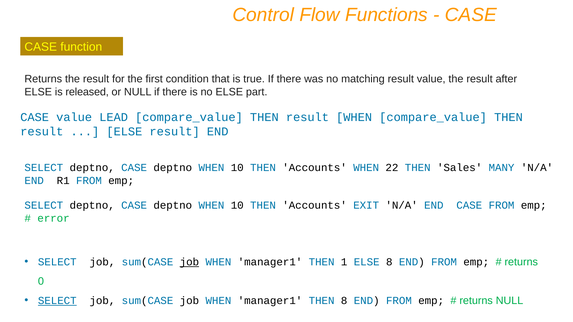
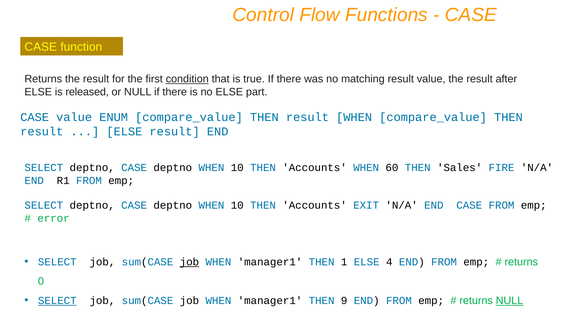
condition underline: none -> present
LEAD: LEAD -> ENUM
22: 22 -> 60
MANY: MANY -> FIRE
ELSE 8: 8 -> 4
THEN 8: 8 -> 9
NULL at (510, 301) underline: none -> present
